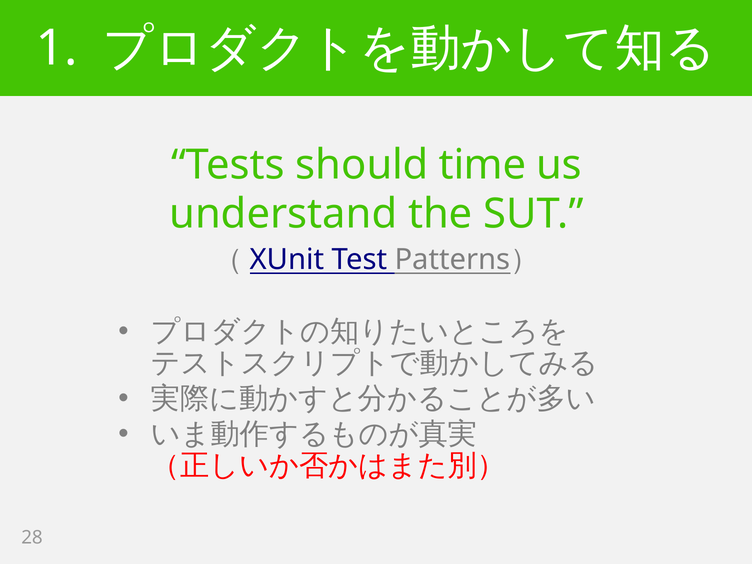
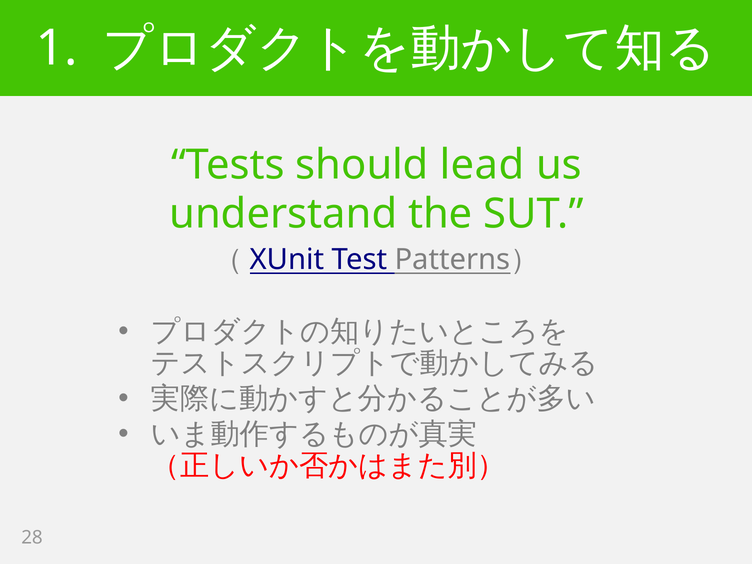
time: time -> lead
